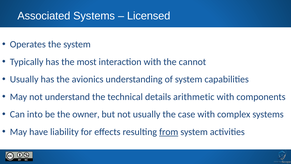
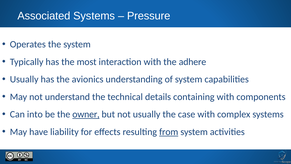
Licensed: Licensed -> Pressure
cannot: cannot -> adhere
arithmetic: arithmetic -> containing
owner underline: none -> present
